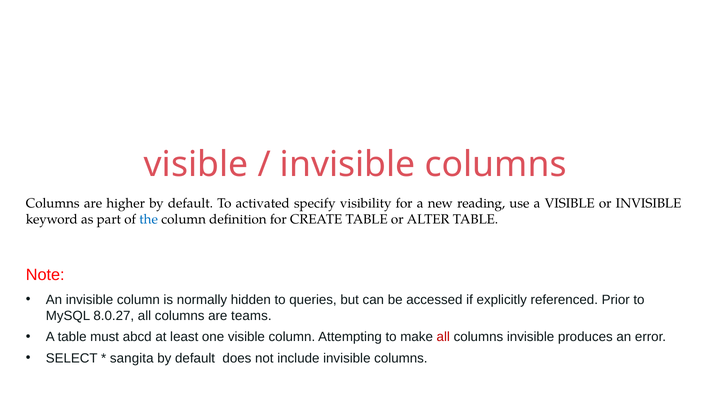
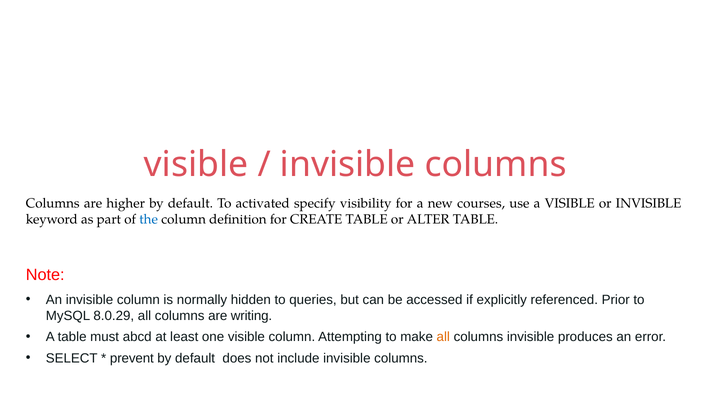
reading: reading -> courses
8.0.27: 8.0.27 -> 8.0.29
teams: teams -> writing
all at (443, 337) colour: red -> orange
sangita: sangita -> prevent
